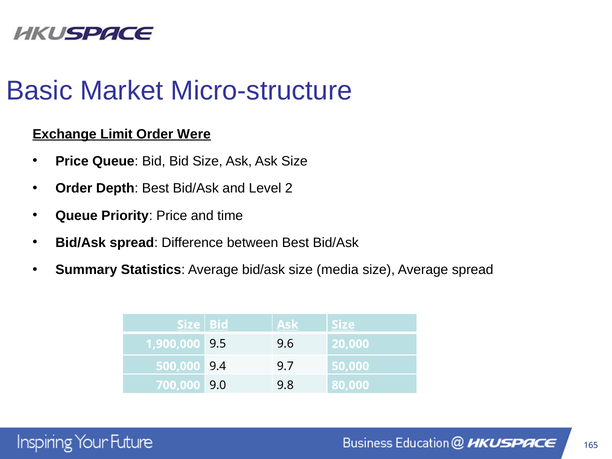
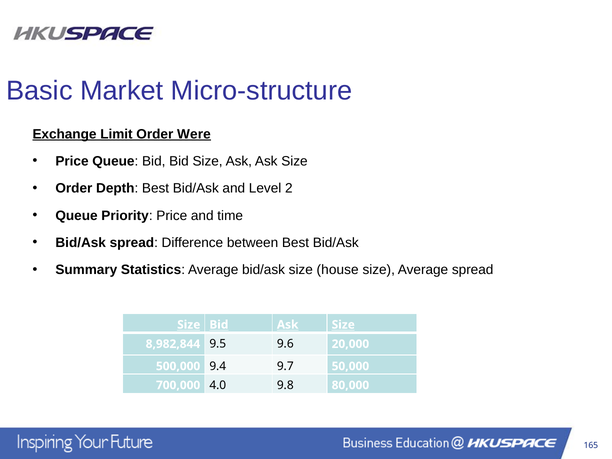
media: media -> house
1,900,000: 1,900,000 -> 8,982,844
9.0: 9.0 -> 4.0
